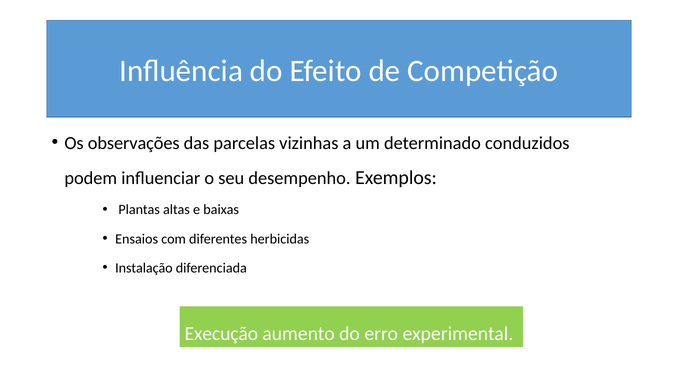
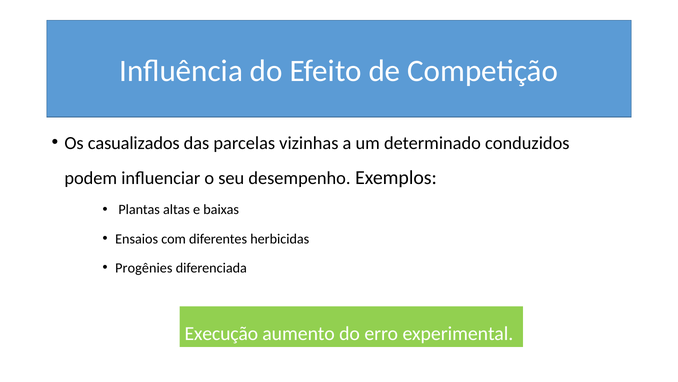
observações: observações -> casualizados
Instalação: Instalação -> Progênies
